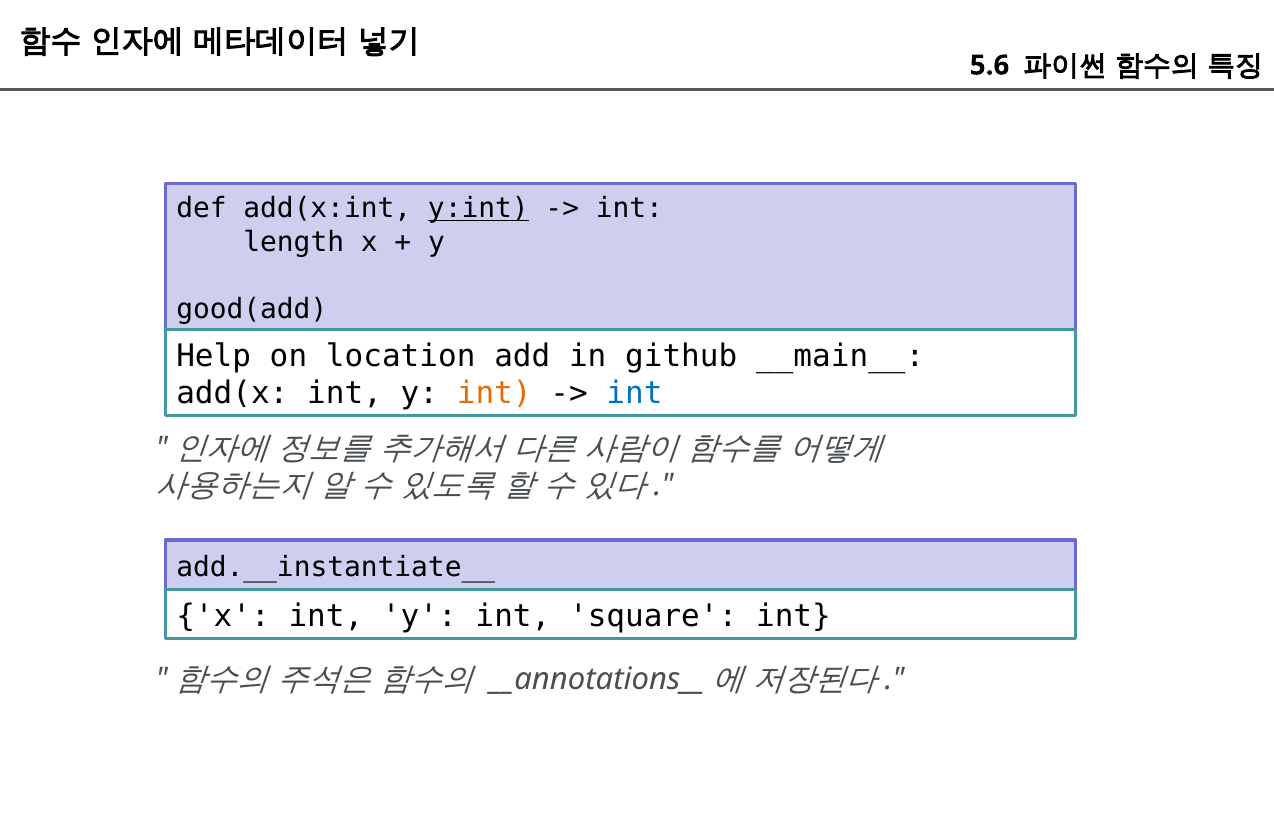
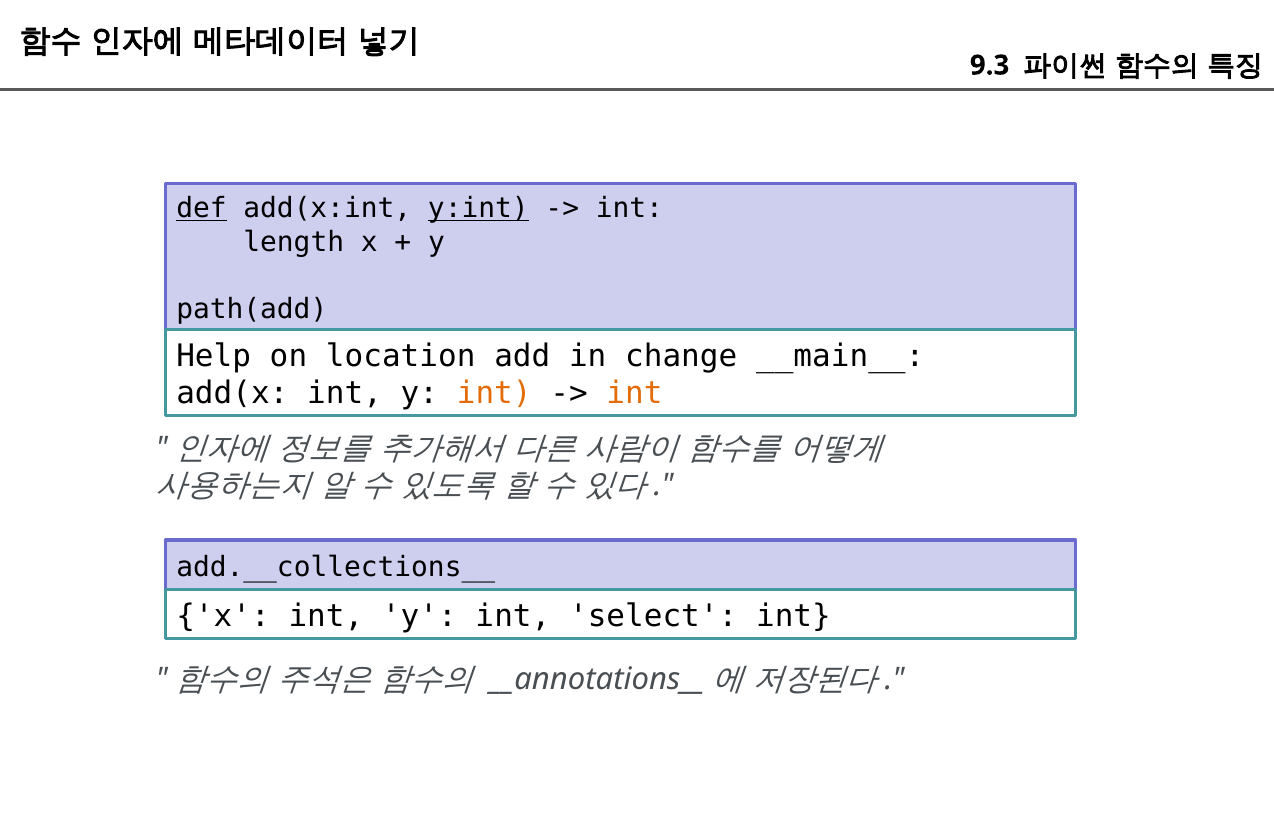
5.6: 5.6 -> 9.3
def underline: none -> present
good(add: good(add -> path(add
github: github -> change
int at (634, 393) colour: blue -> orange
add.__instantiate__: add.__instantiate__ -> add.__collections__
square: square -> select
